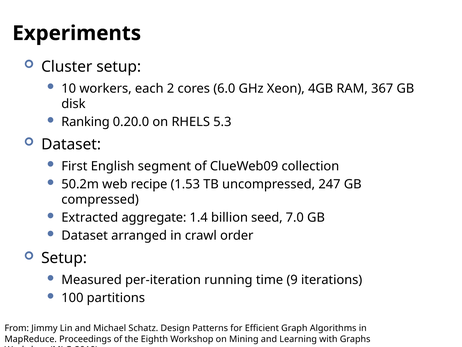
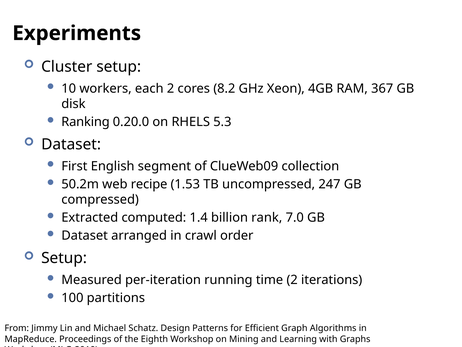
6.0: 6.0 -> 8.2
aggregate: aggregate -> computed
seed: seed -> rank
time 9: 9 -> 2
